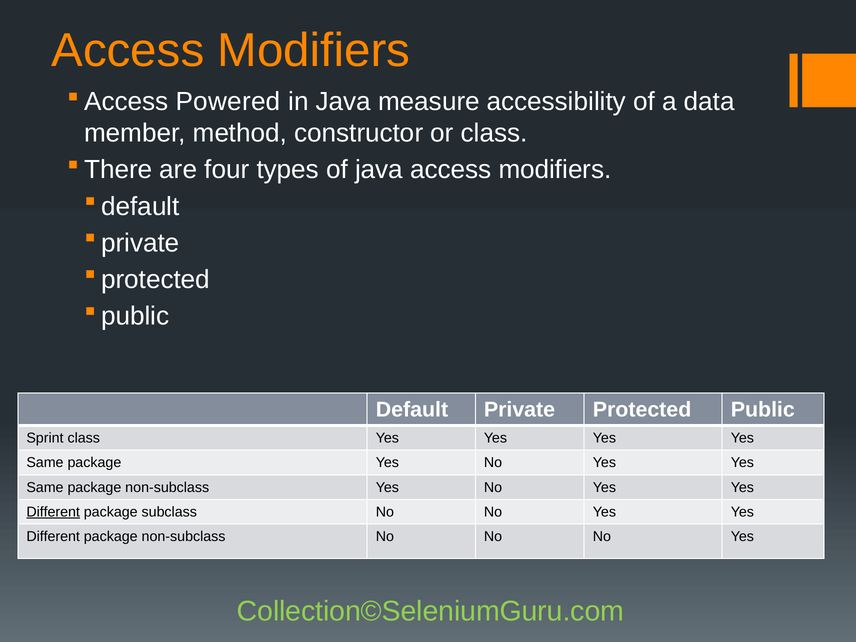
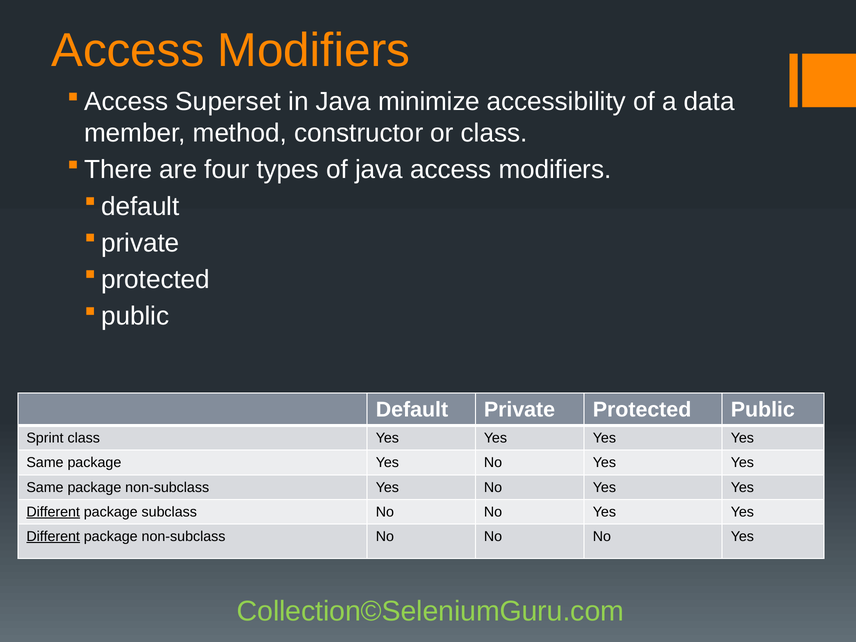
Powered: Powered -> Superset
measure: measure -> minimize
Different at (53, 536) underline: none -> present
